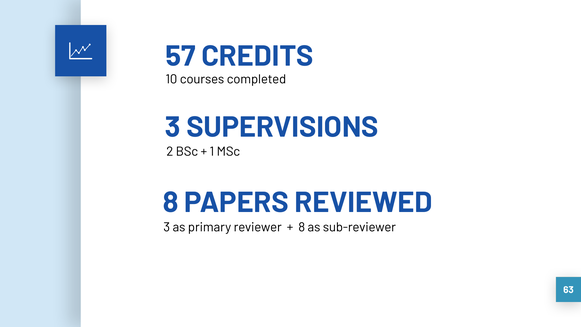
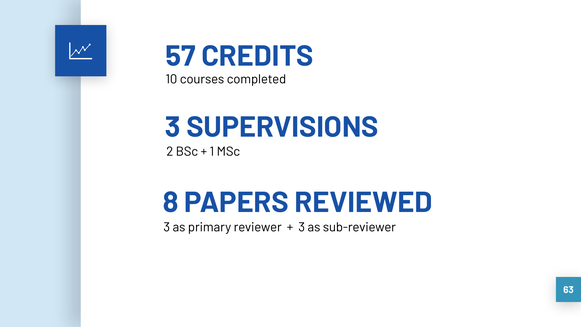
8 at (302, 227): 8 -> 3
